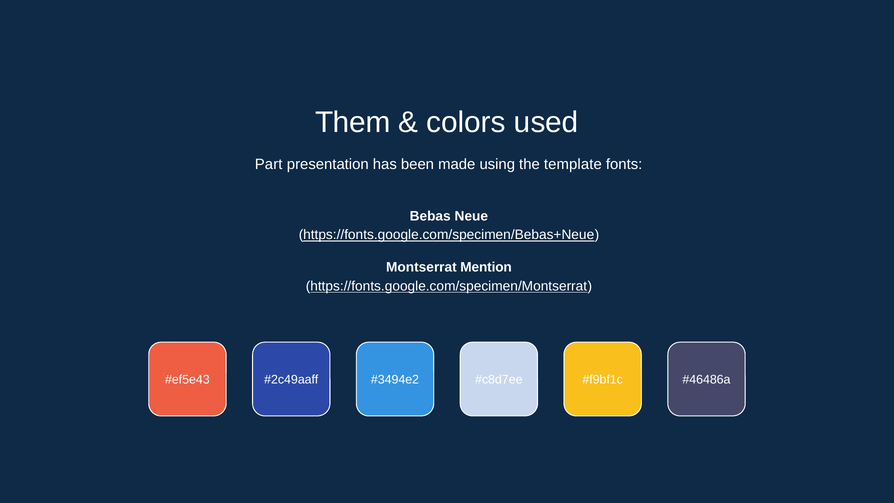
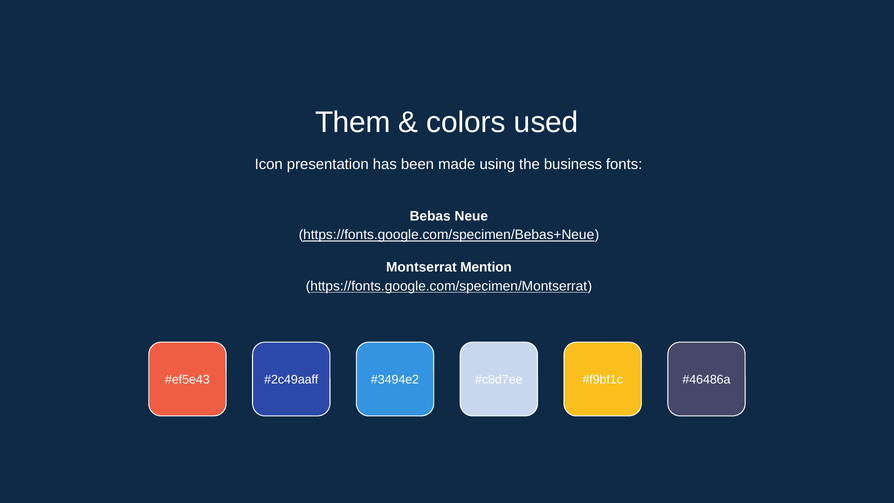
Part: Part -> Icon
template: template -> business
